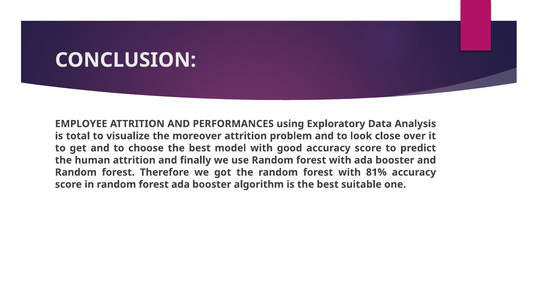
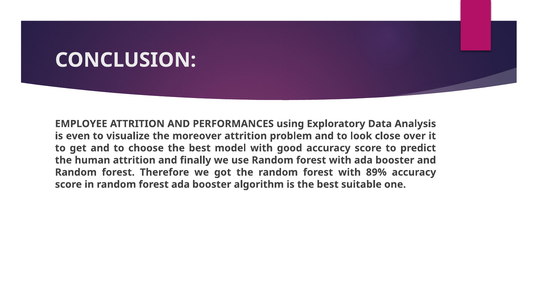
total: total -> even
81%: 81% -> 89%
